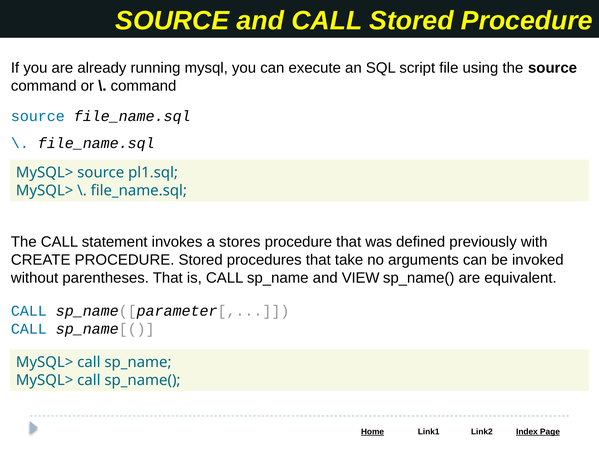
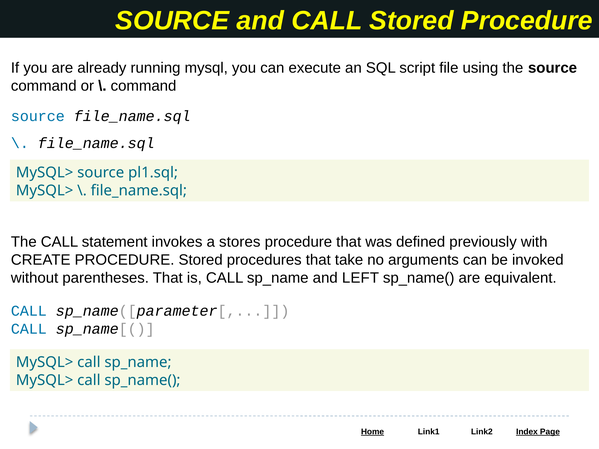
VIEW: VIEW -> LEFT
